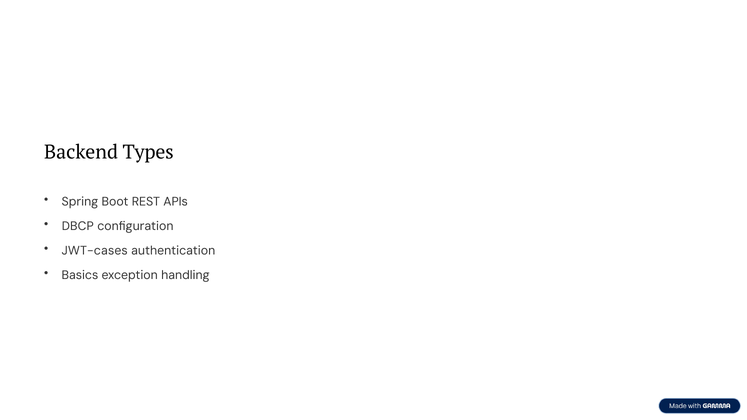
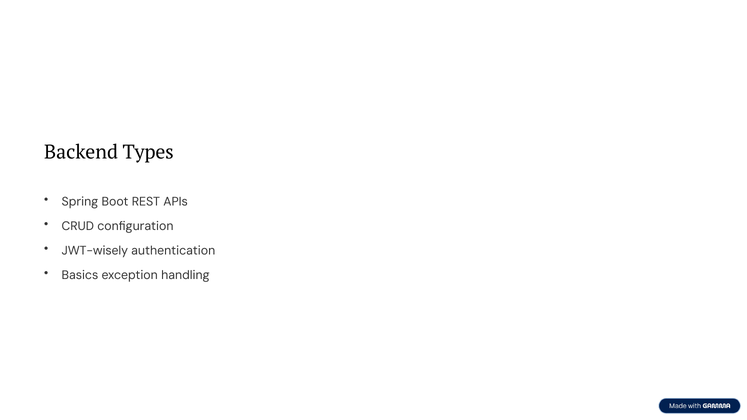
DBCP: DBCP -> CRUD
JWT-cases: JWT-cases -> JWT-wisely
